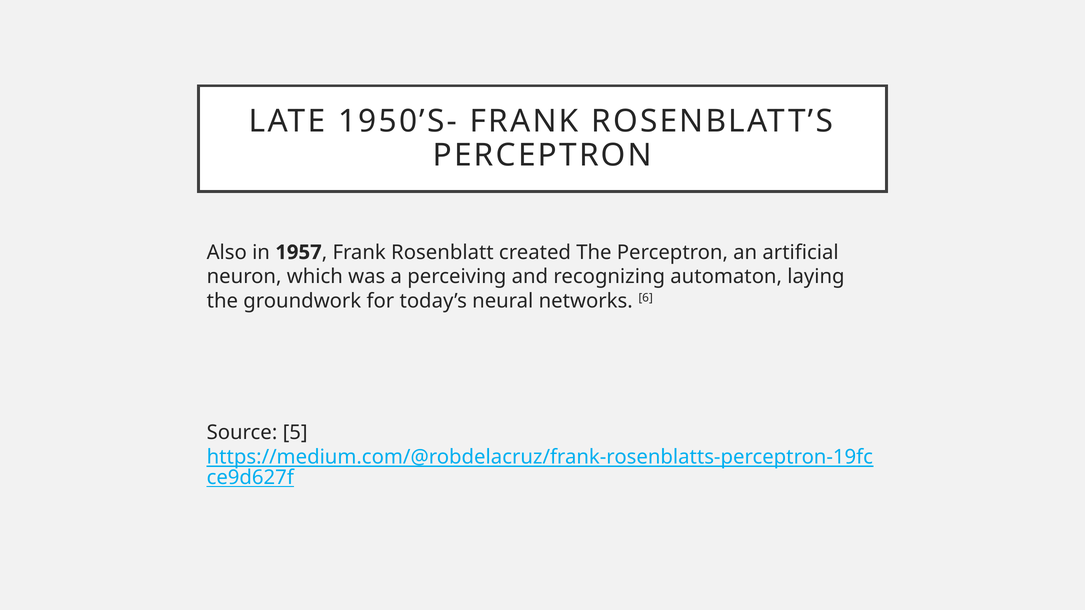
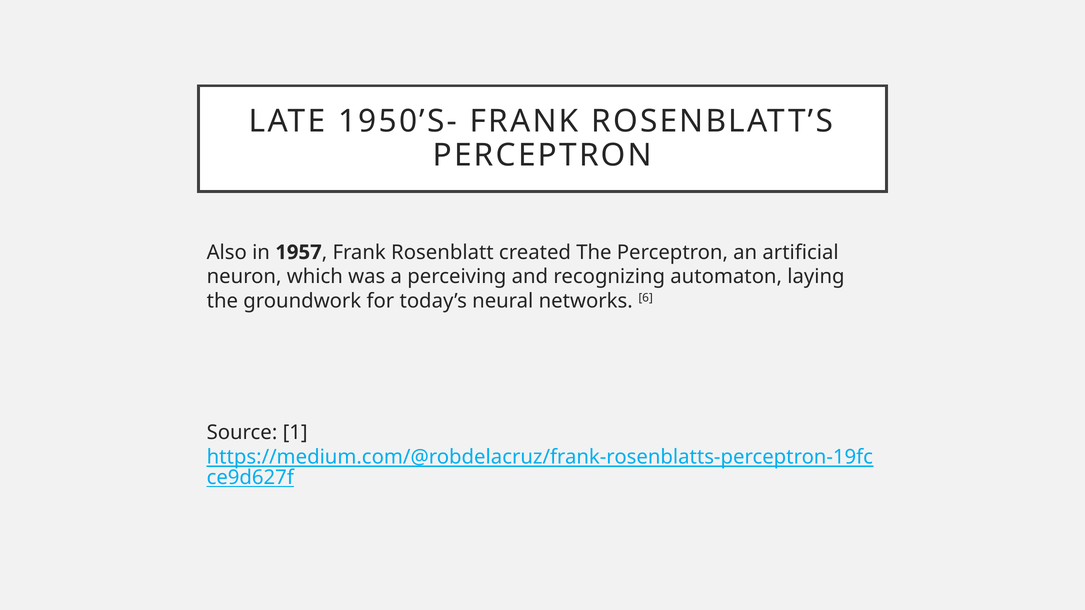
5: 5 -> 1
